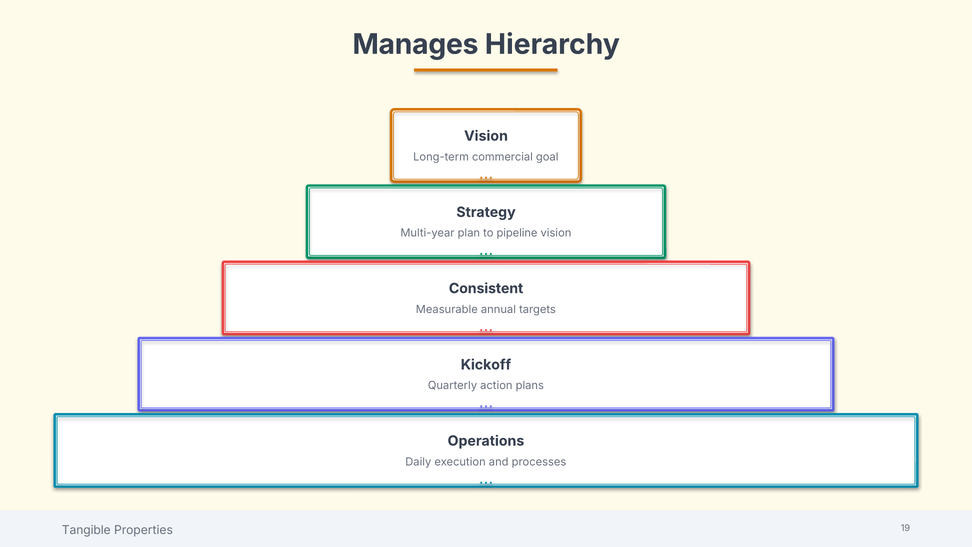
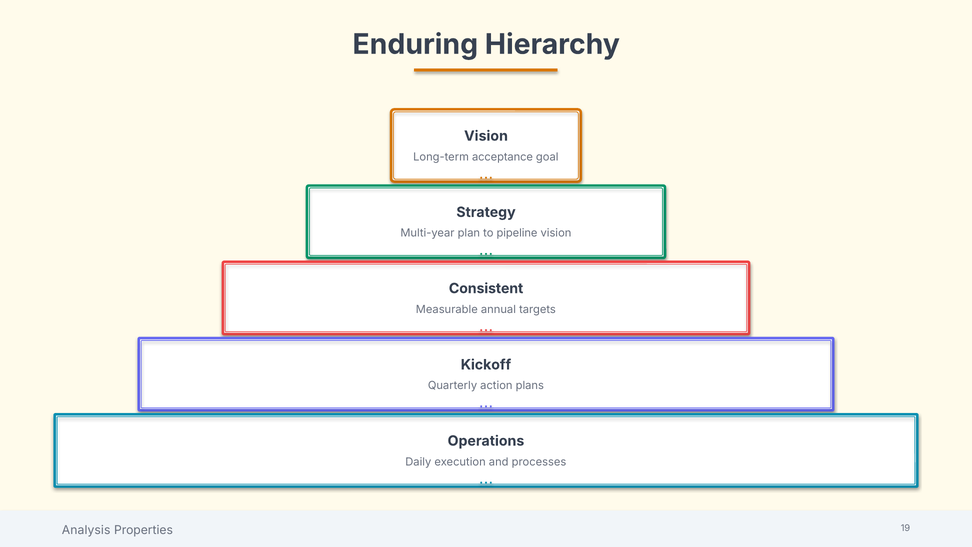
Manages: Manages -> Enduring
commercial: commercial -> acceptance
Tangible: Tangible -> Analysis
